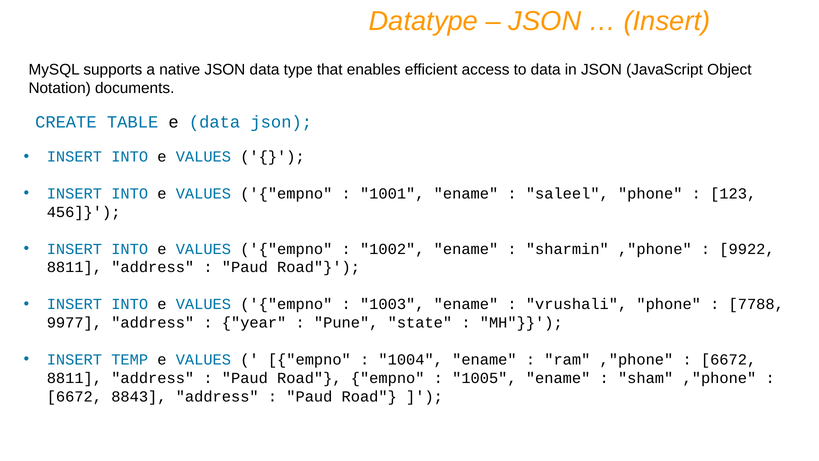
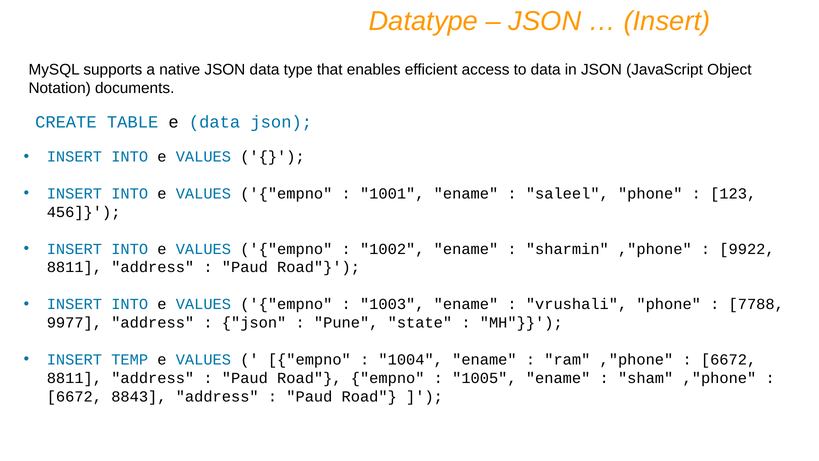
year at (254, 323): year -> json
